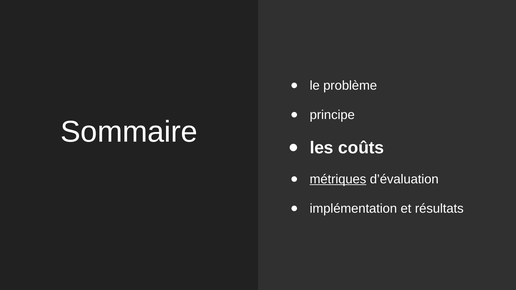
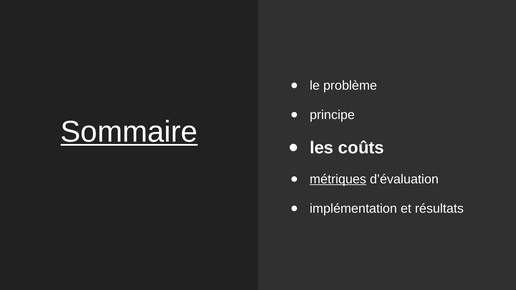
Sommaire underline: none -> present
